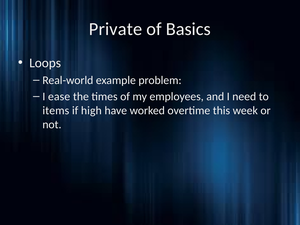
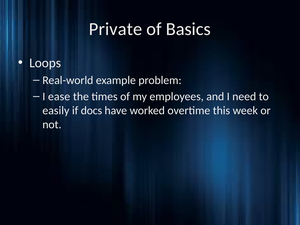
items: items -> easily
high: high -> docs
